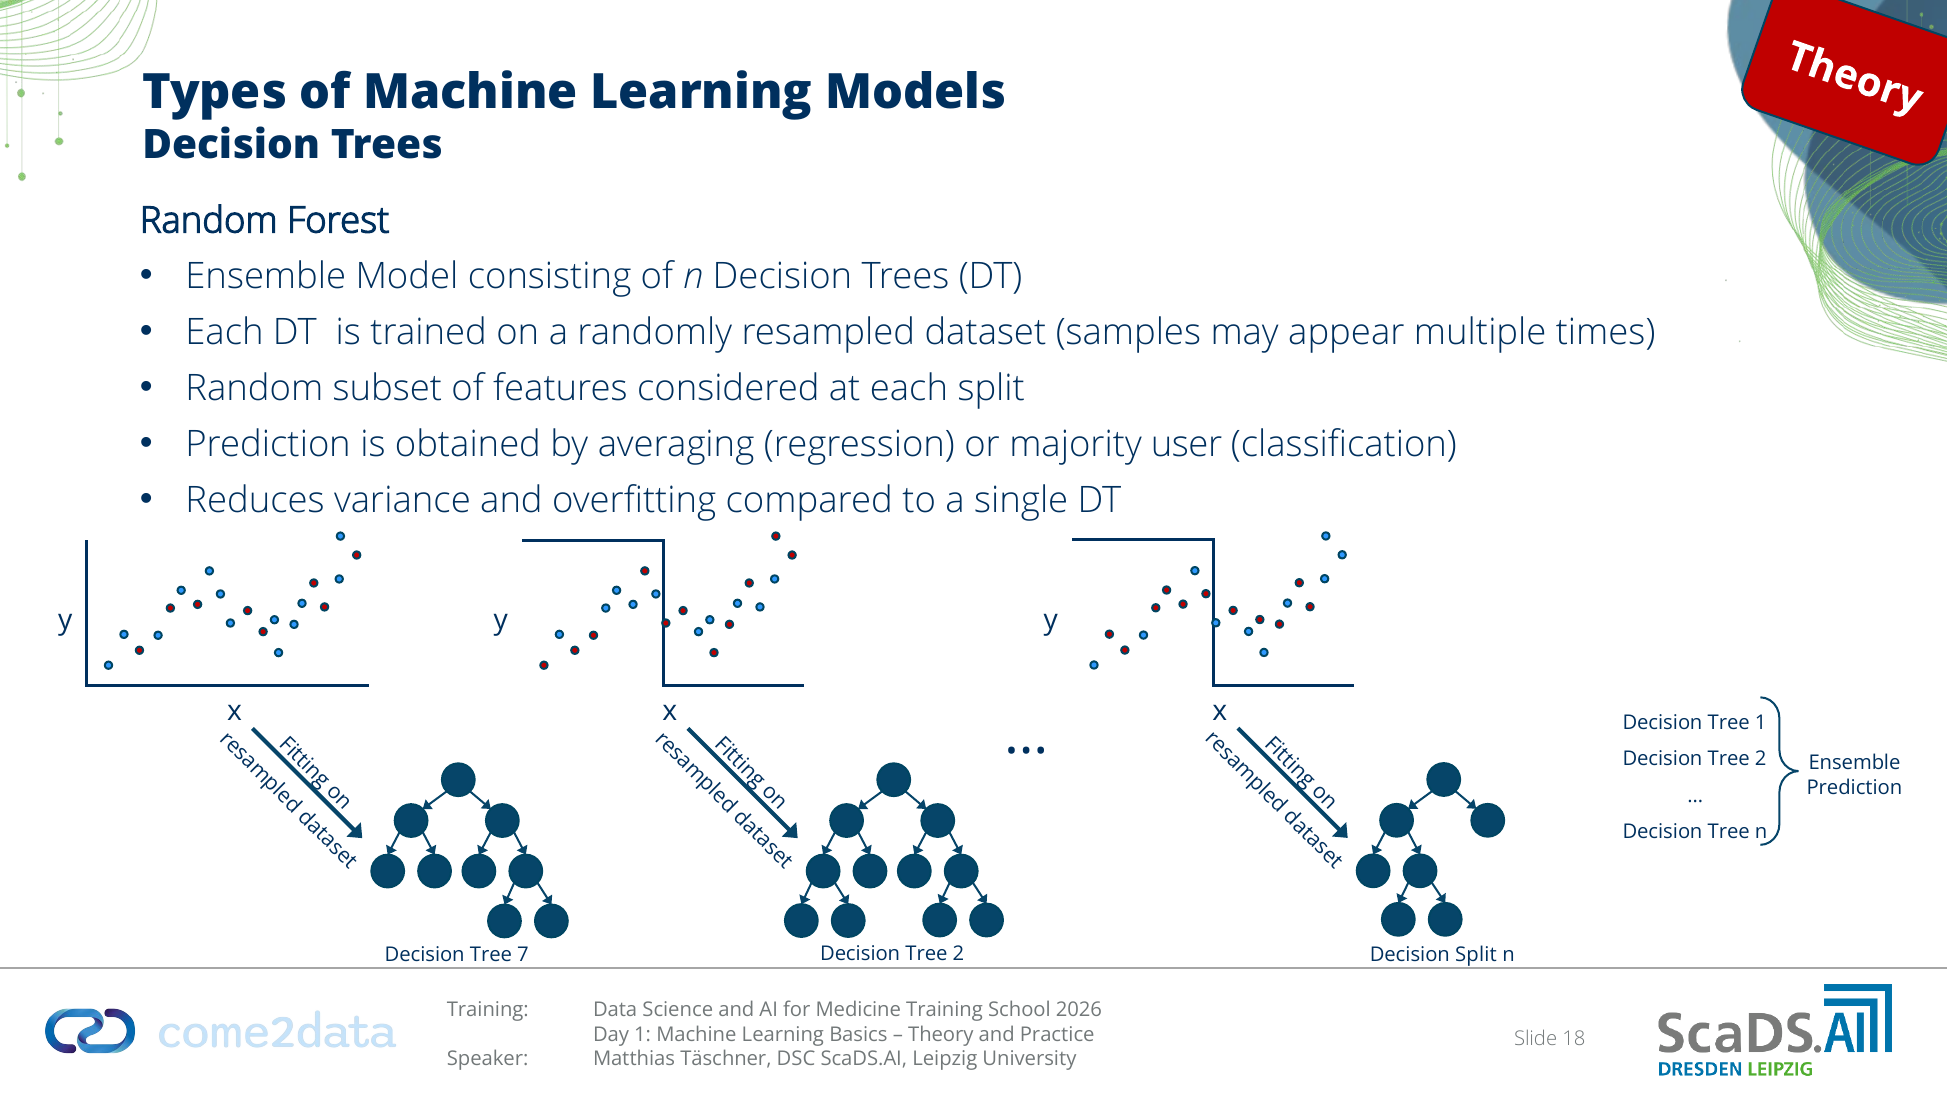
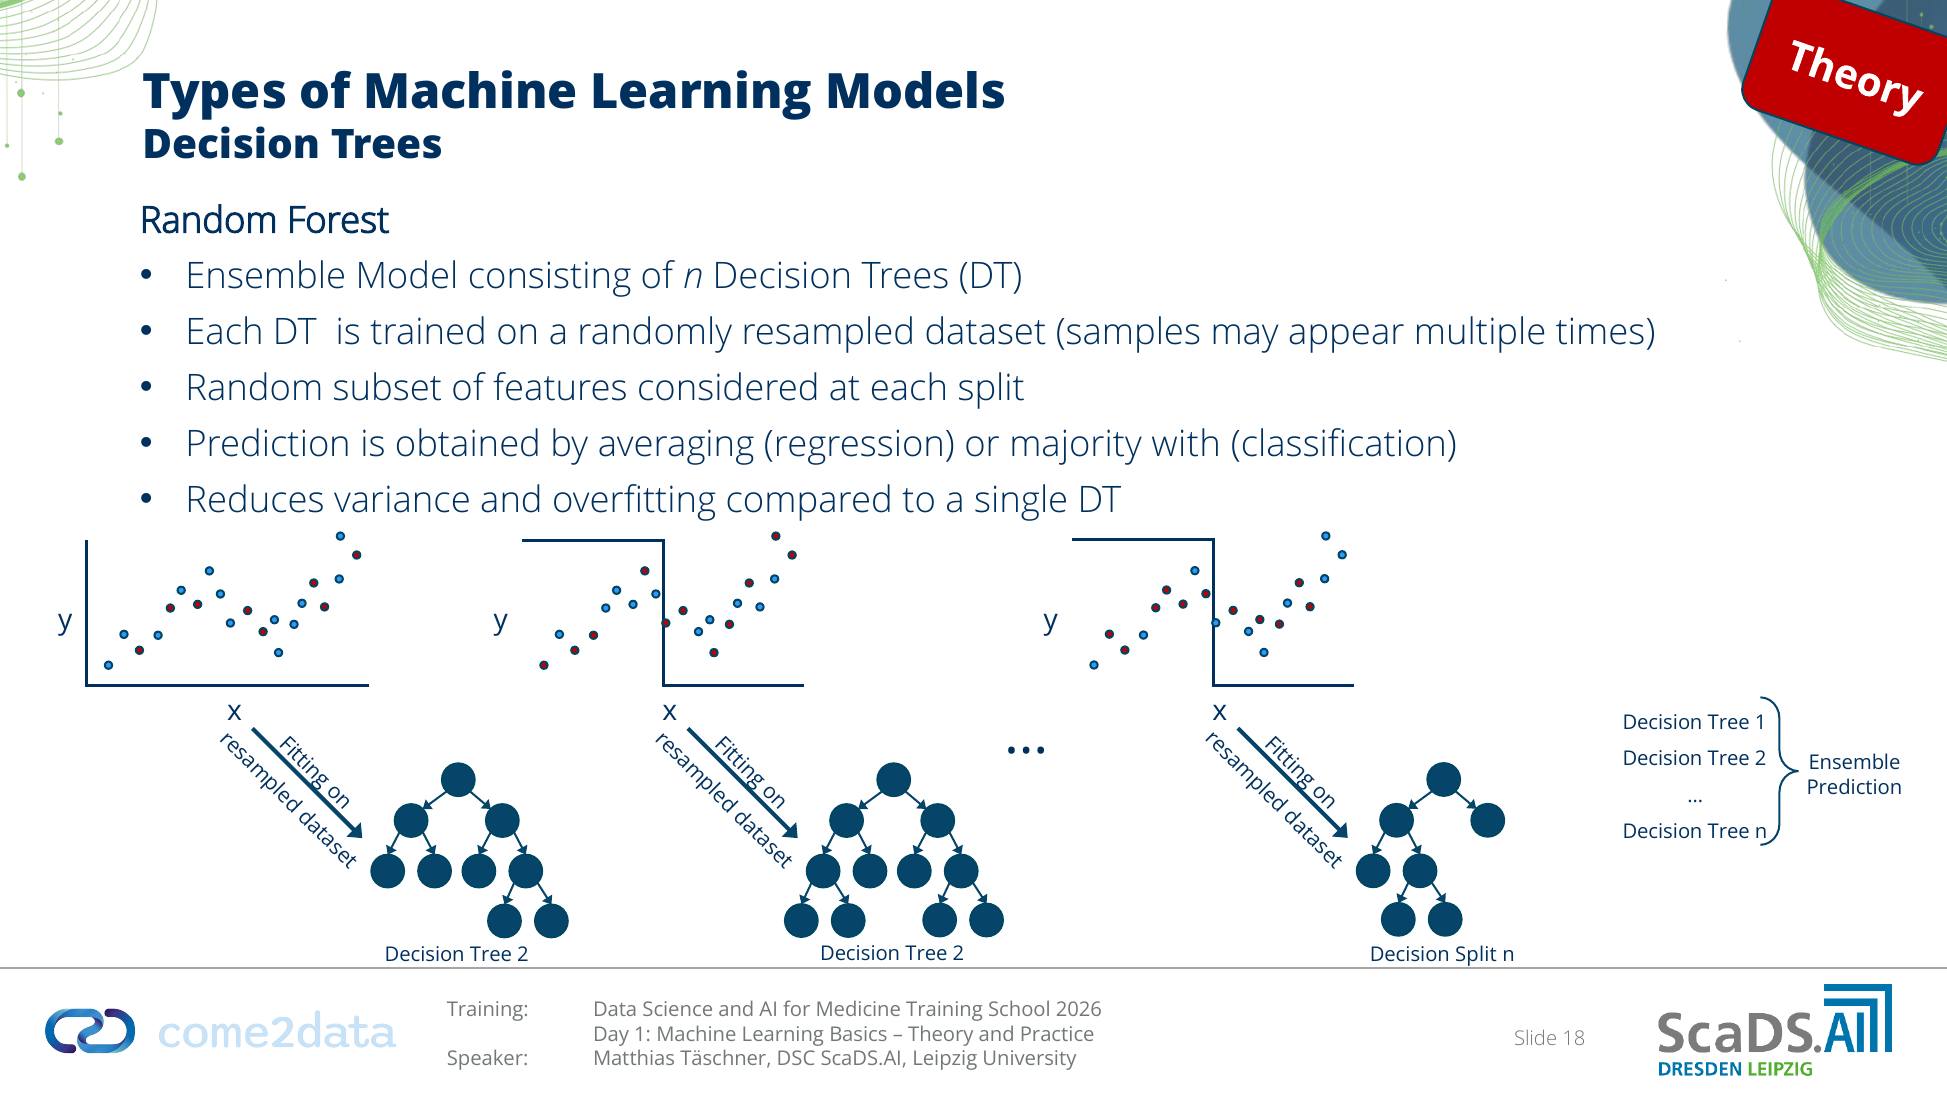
user: user -> with
7 at (523, 955): 7 -> 2
